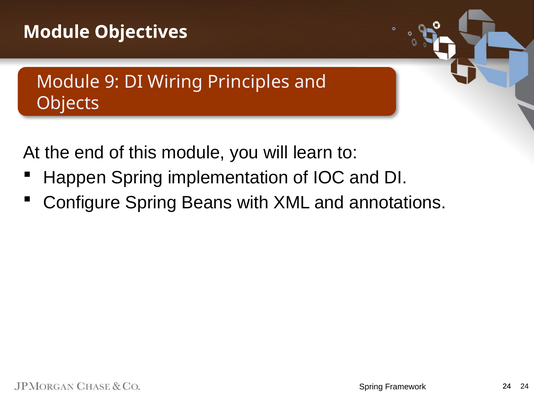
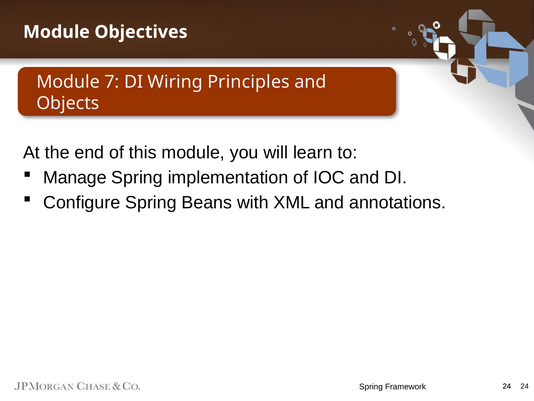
9: 9 -> 7
Happen: Happen -> Manage
